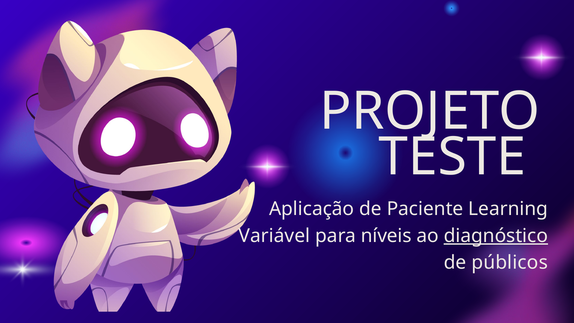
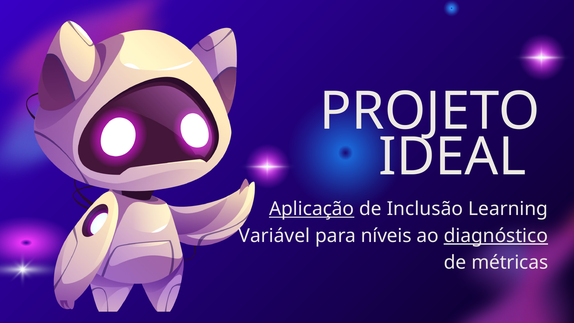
TESTE: TESTE -> IDEAL
Aplicação underline: none -> present
Paciente: Paciente -> Inclusão
públicos: públicos -> métricas
